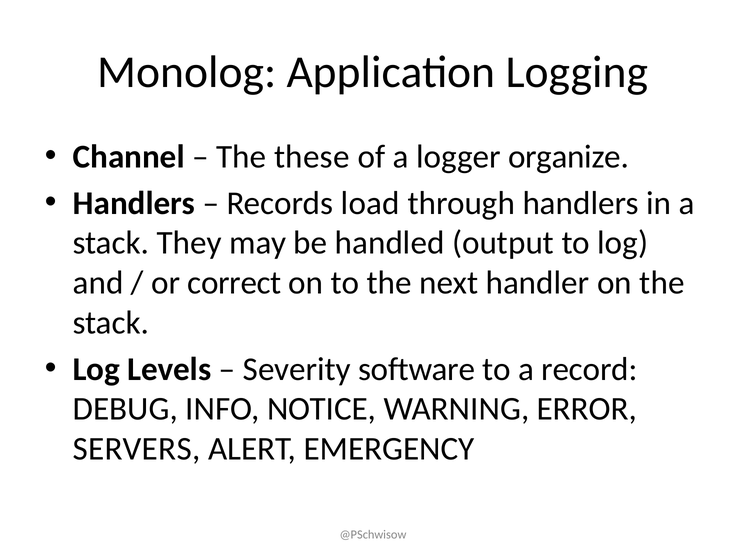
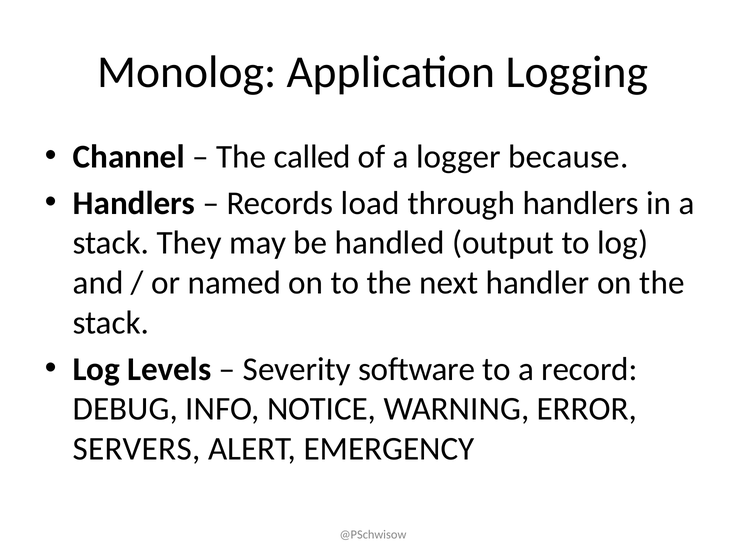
these: these -> called
organize: organize -> because
correct: correct -> named
